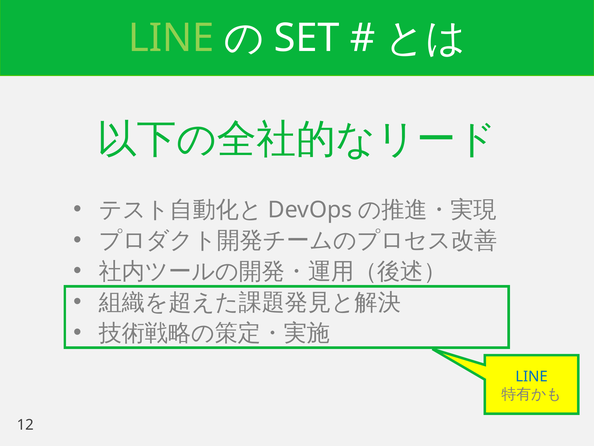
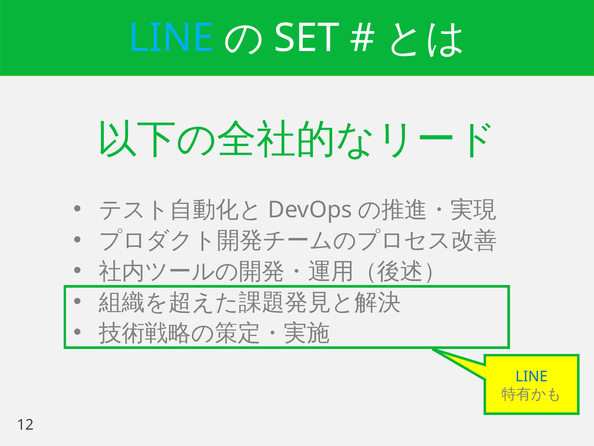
LINE at (171, 38) colour: light green -> light blue
